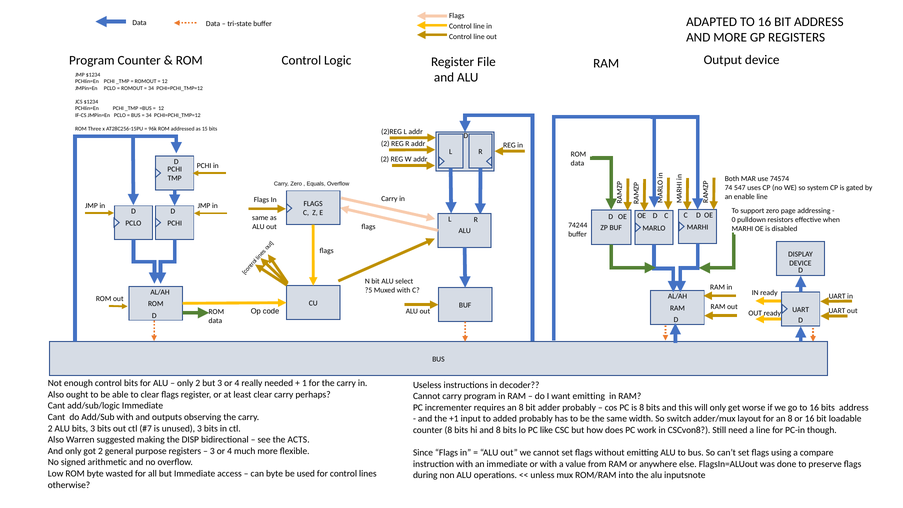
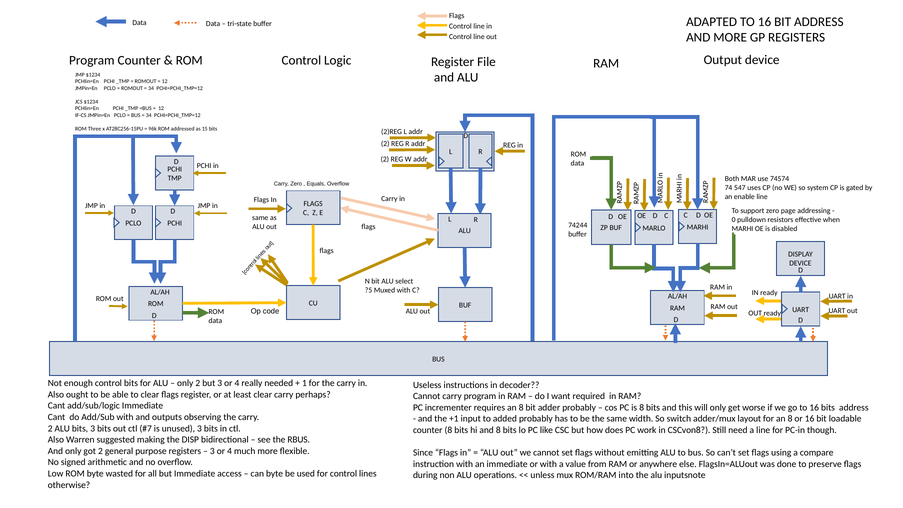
want emitting: emitting -> required
ACTS: ACTS -> RBUS
